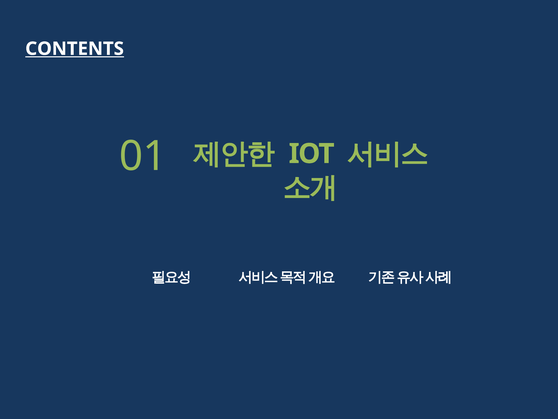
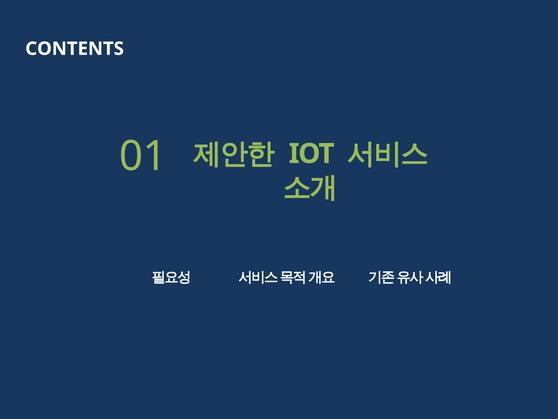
CONTENTS underline: present -> none
